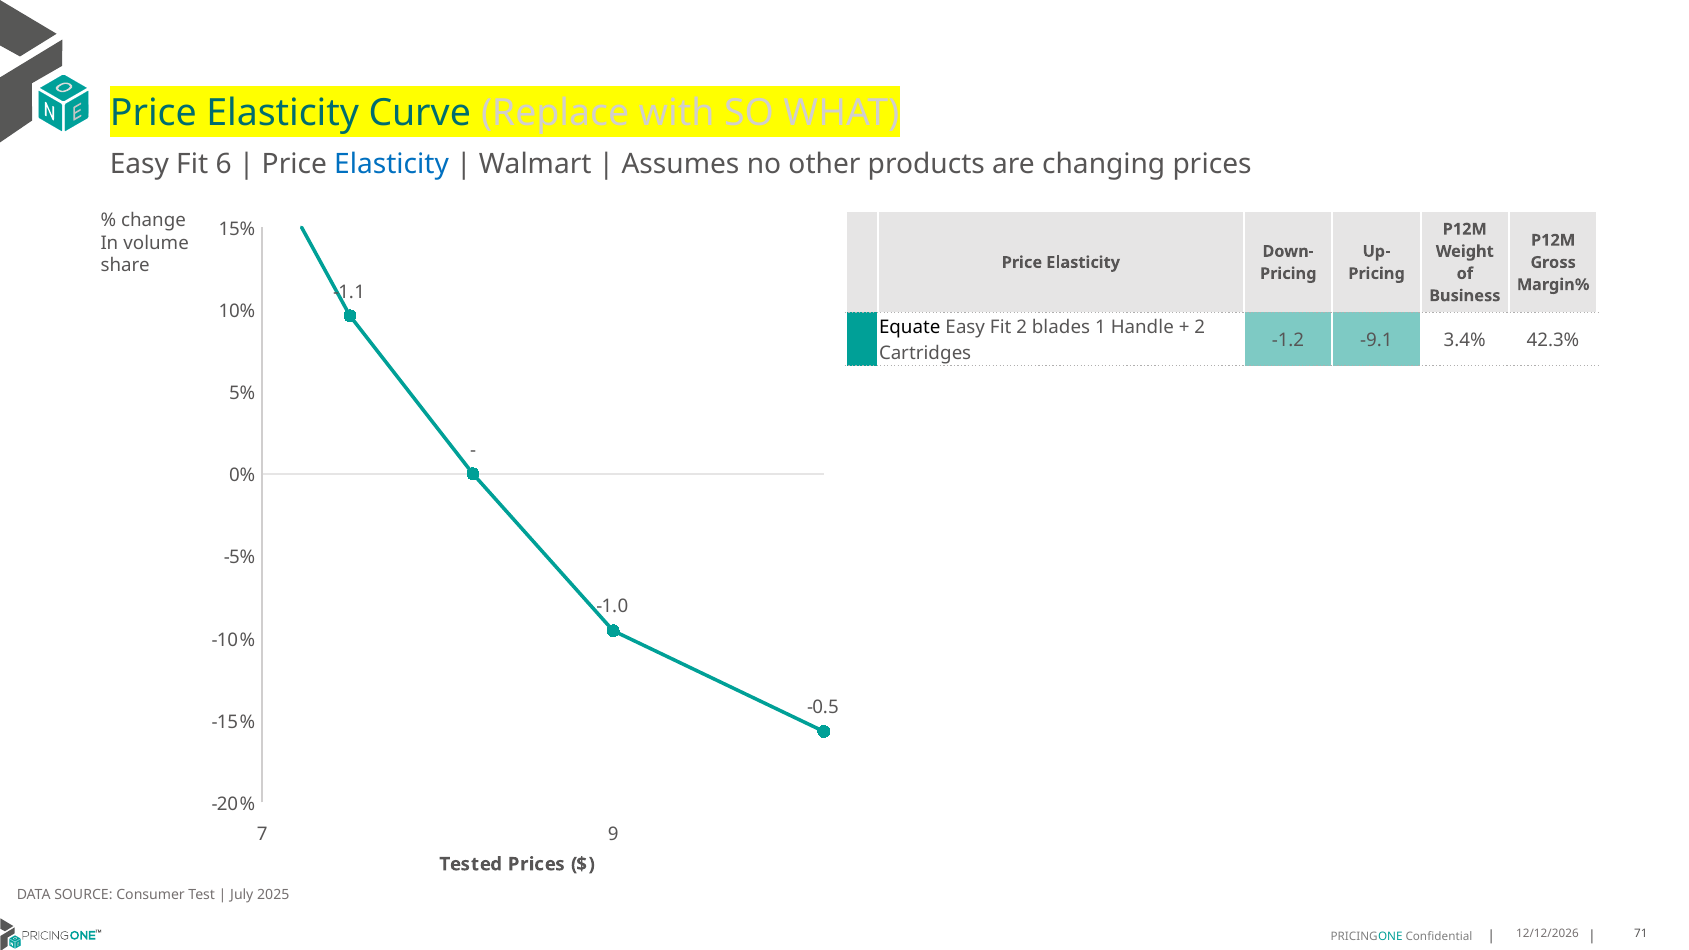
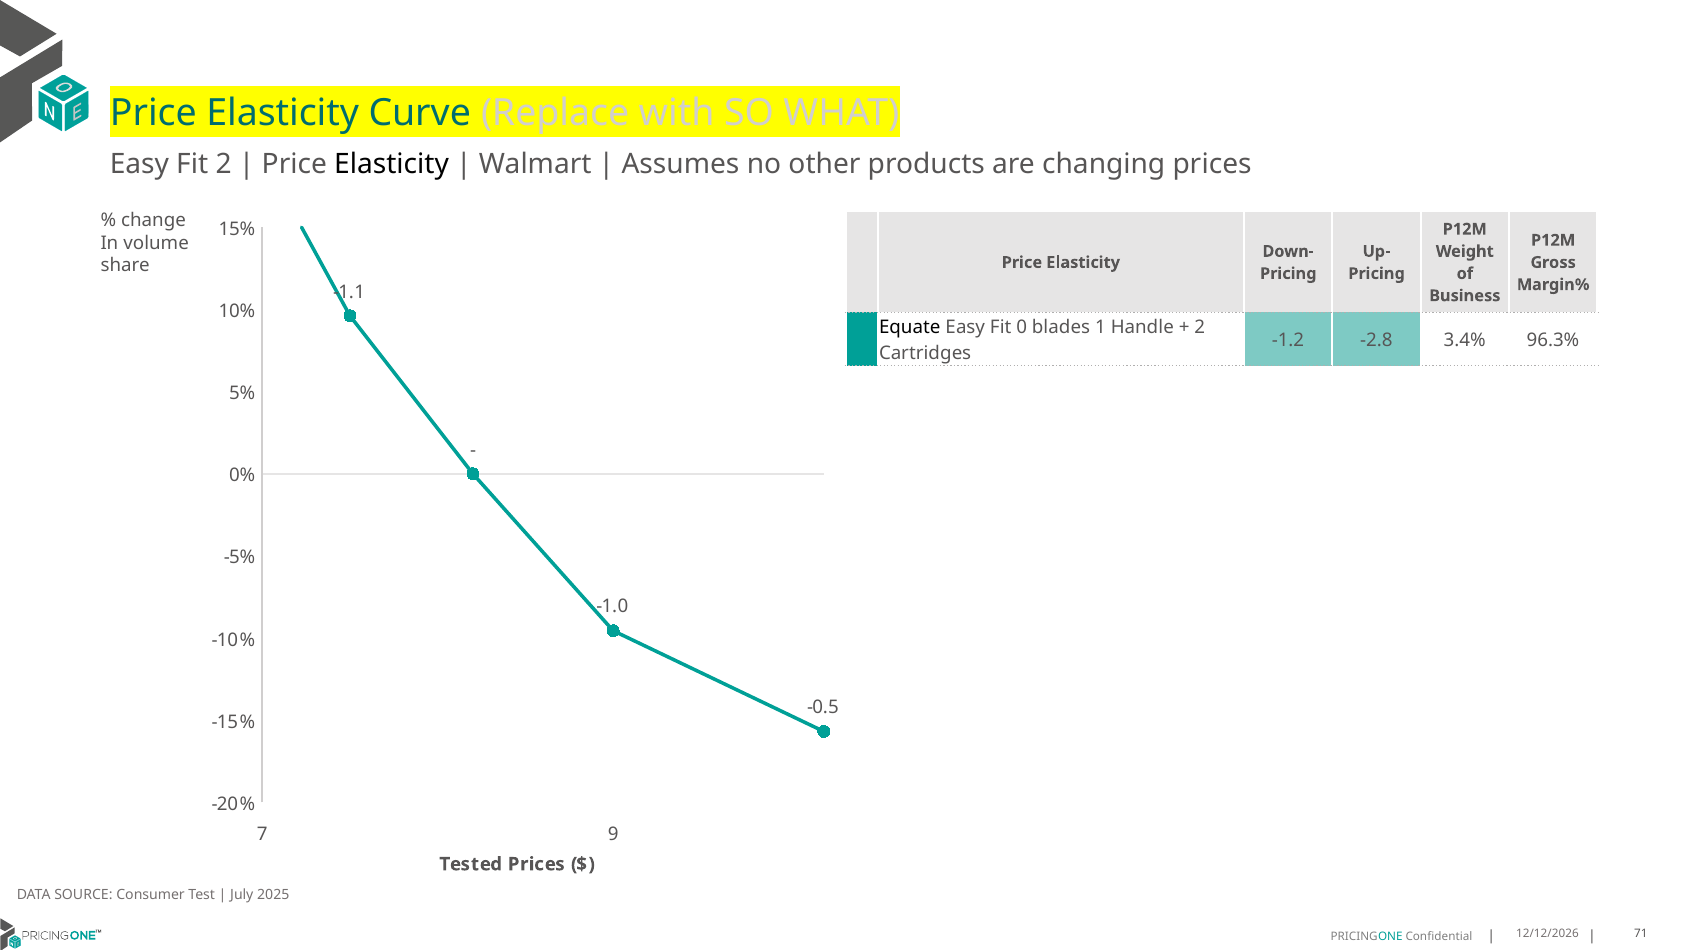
Fit 6: 6 -> 2
Elasticity at (392, 165) colour: blue -> black
Fit 2: 2 -> 0
-9.1: -9.1 -> -2.8
42.3%: 42.3% -> 96.3%
